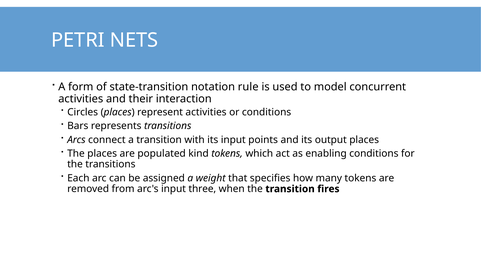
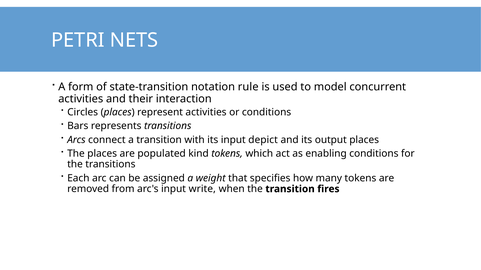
points: points -> depict
three: three -> write
